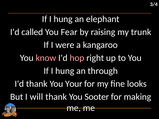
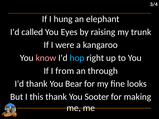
Fear: Fear -> Eyes
hop colour: pink -> light blue
hung at (65, 71): hung -> from
Your: Your -> Bear
will: will -> this
